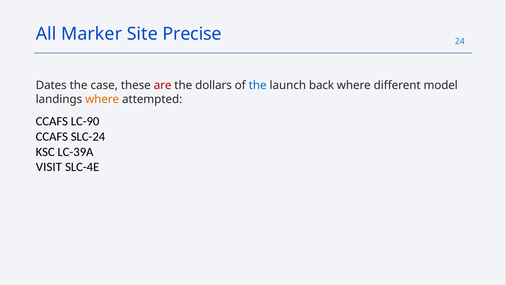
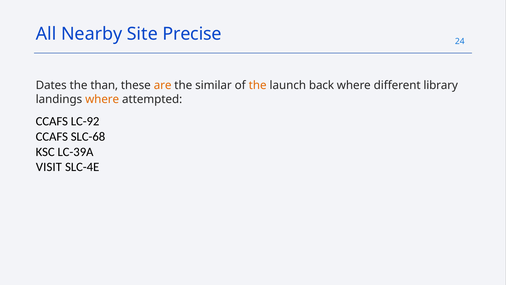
Marker: Marker -> Nearby
case: case -> than
are colour: red -> orange
dollars: dollars -> similar
the at (258, 85) colour: blue -> orange
model: model -> library
LC-90: LC-90 -> LC-92
SLC-24: SLC-24 -> SLC-68
